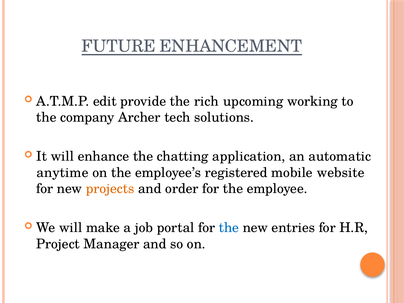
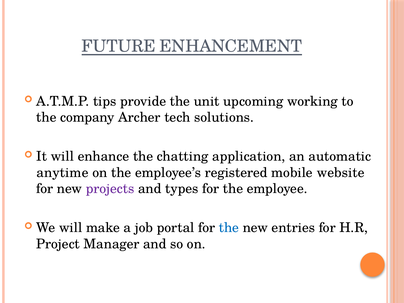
edit: edit -> tips
rich: rich -> unit
projects colour: orange -> purple
order: order -> types
